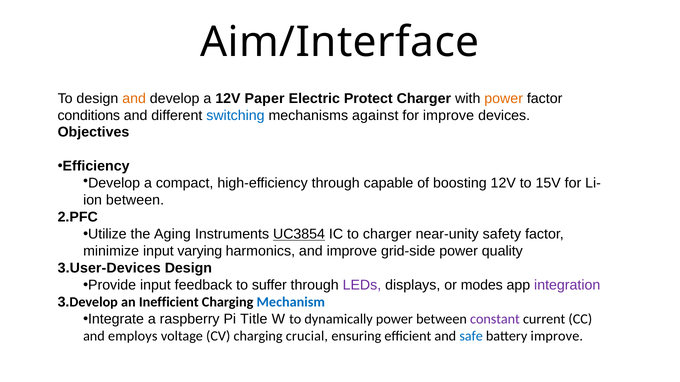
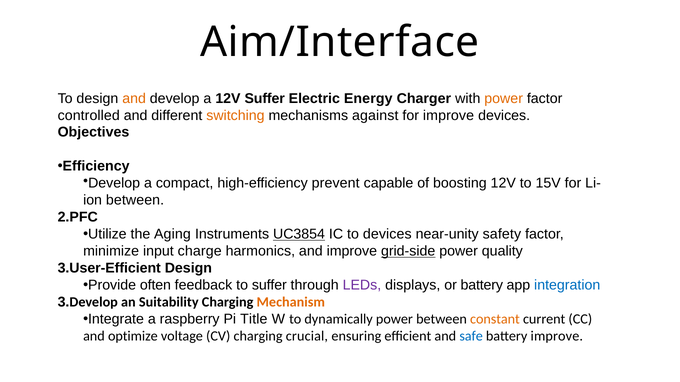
12V Paper: Paper -> Suffer
Protect: Protect -> Energy
conditions: conditions -> controlled
switching colour: blue -> orange
high-efficiency through: through -> prevent
to charger: charger -> devices
varying: varying -> charge
grid-side underline: none -> present
3.User-Devices: 3.User-Devices -> 3.User-Efficient
Provide input: input -> often
or modes: modes -> battery
integration colour: purple -> blue
Inefficient: Inefficient -> Suitability
Mechanism colour: blue -> orange
constant colour: purple -> orange
employs: employs -> optimize
